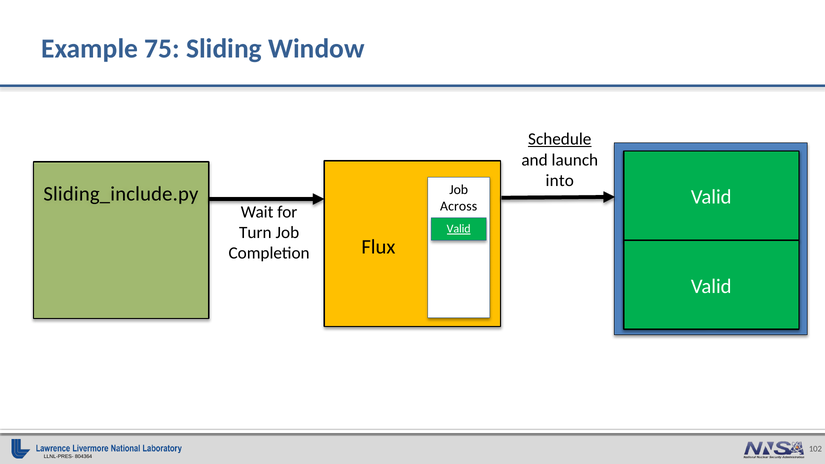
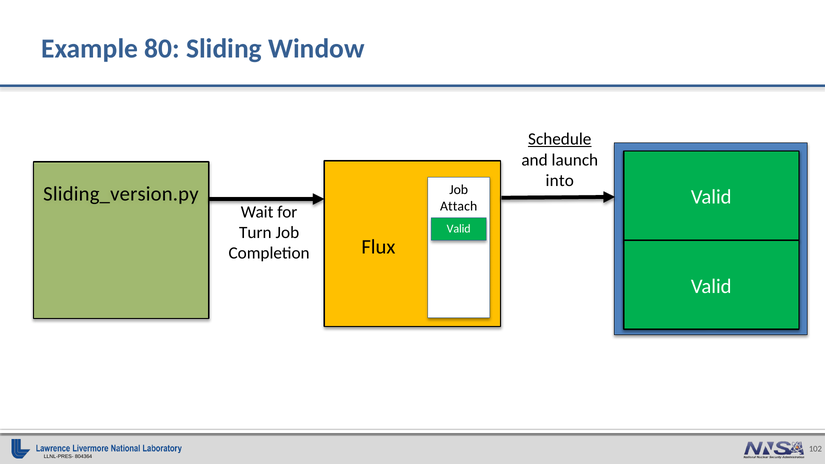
75: 75 -> 80
Sliding_include.py: Sliding_include.py -> Sliding_version.py
Across: Across -> Attach
Valid at (459, 229) underline: present -> none
